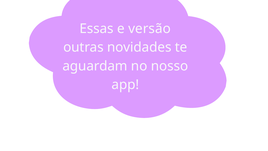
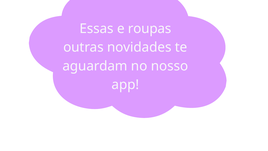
versão: versão -> roupas
